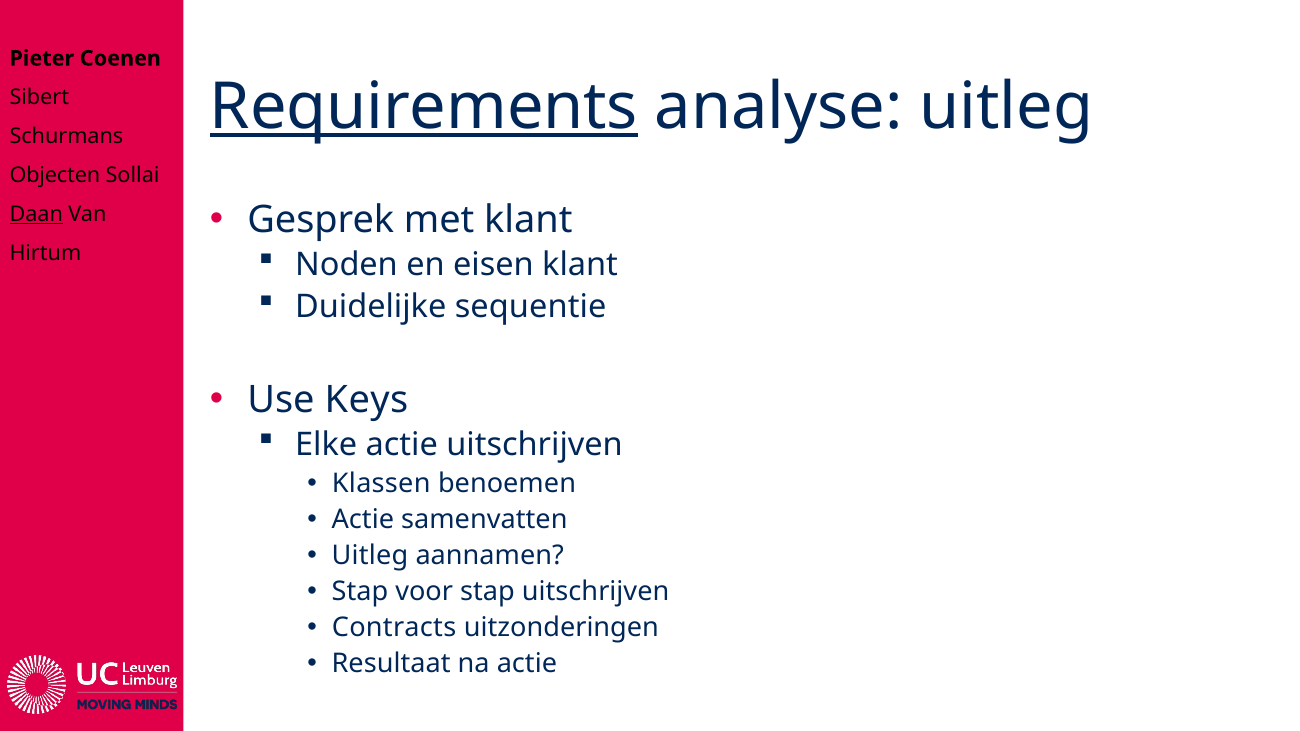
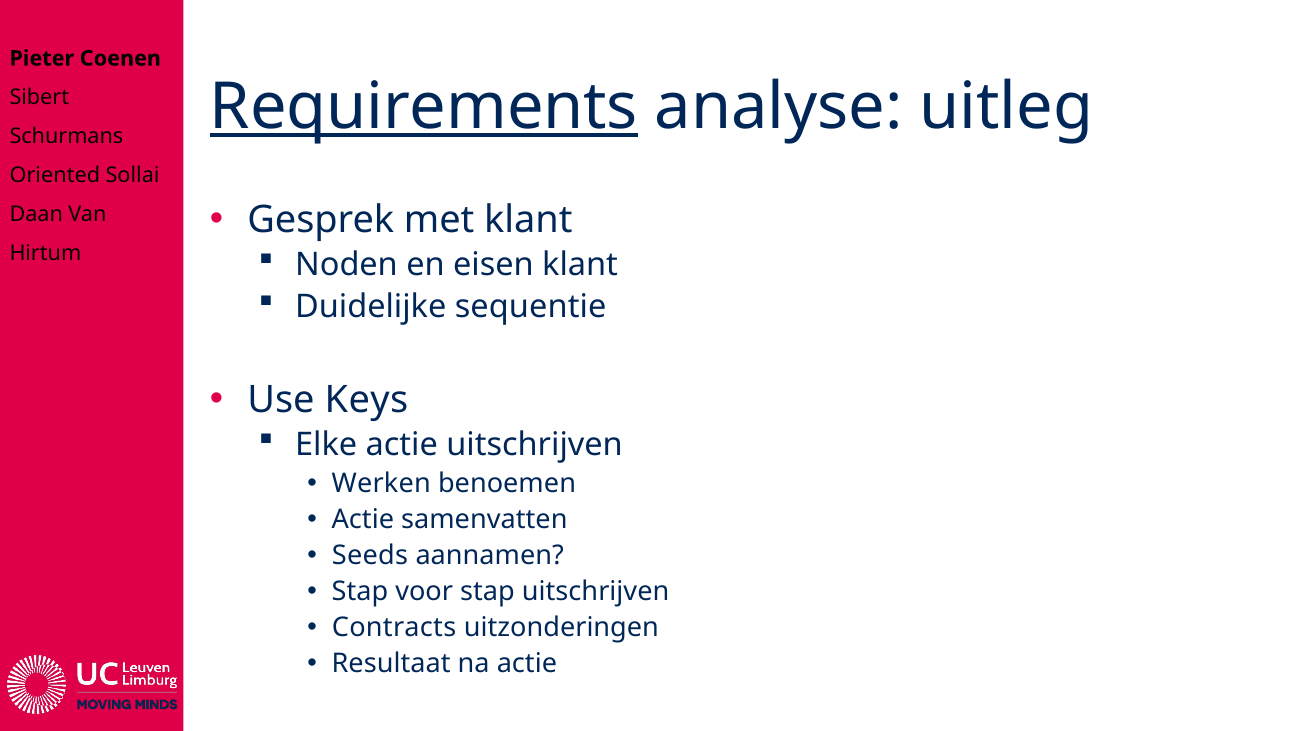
Objecten: Objecten -> Oriented
Daan underline: present -> none
Klassen: Klassen -> Werken
Uitleg at (370, 556): Uitleg -> Seeds
